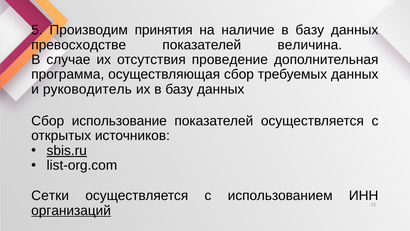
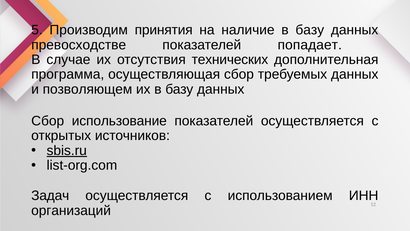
величина: величина -> попадает
проведение: проведение -> технических
руководитель: руководитель -> позволяющем
Сетки: Сетки -> Задач
организаций underline: present -> none
